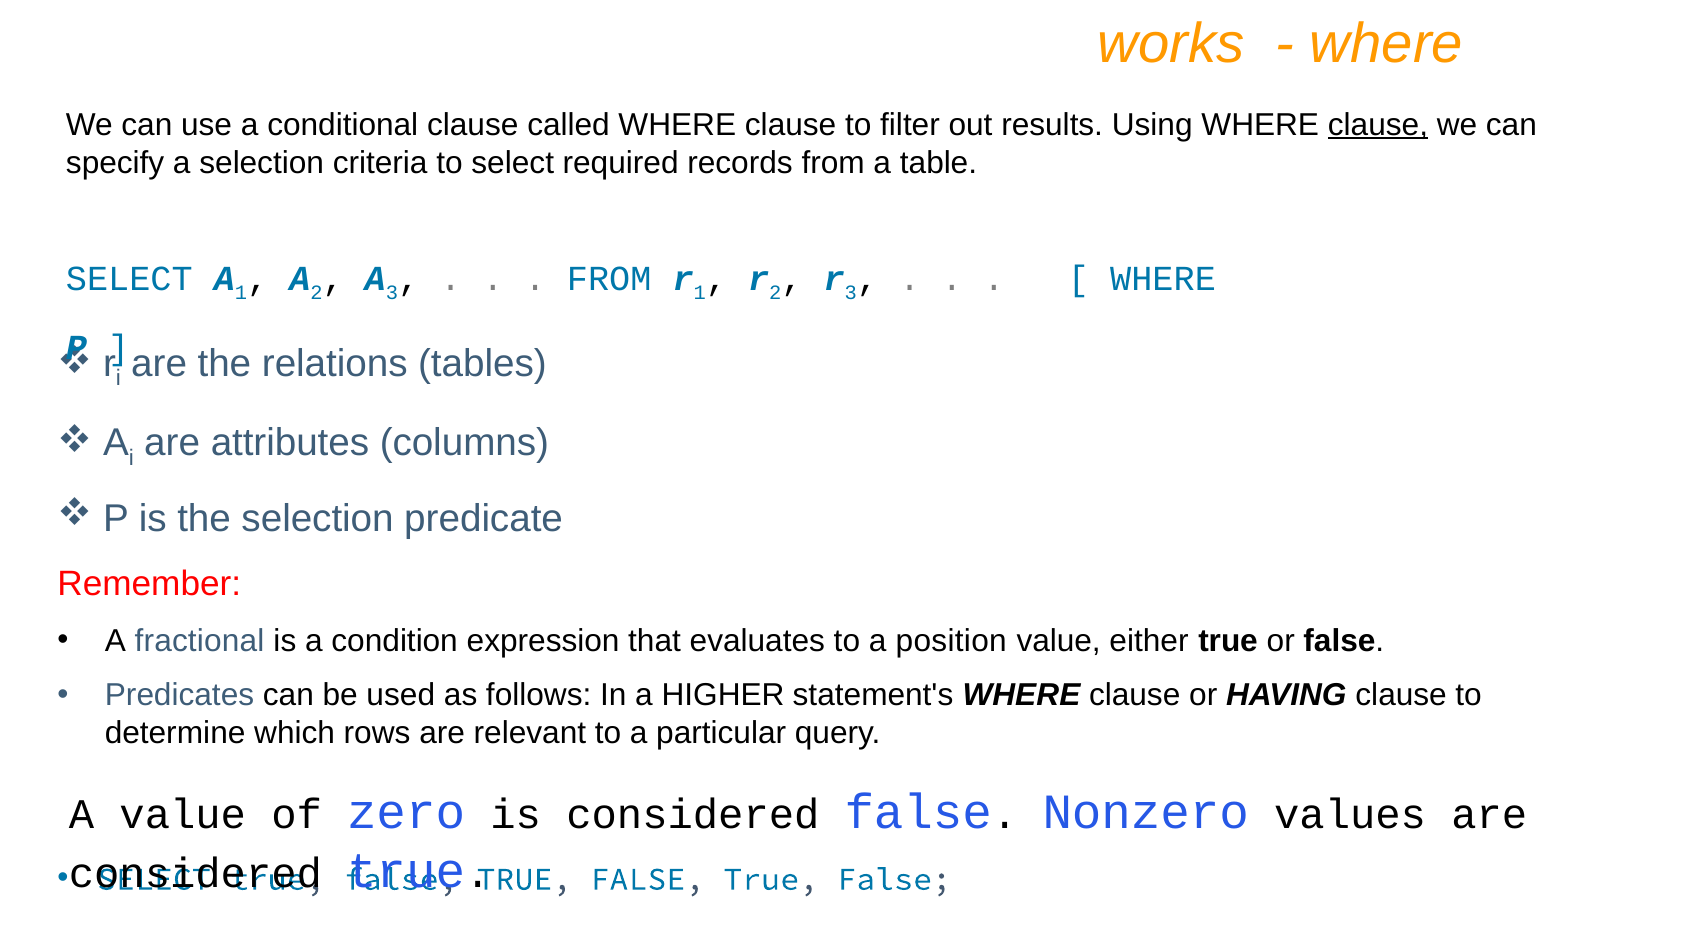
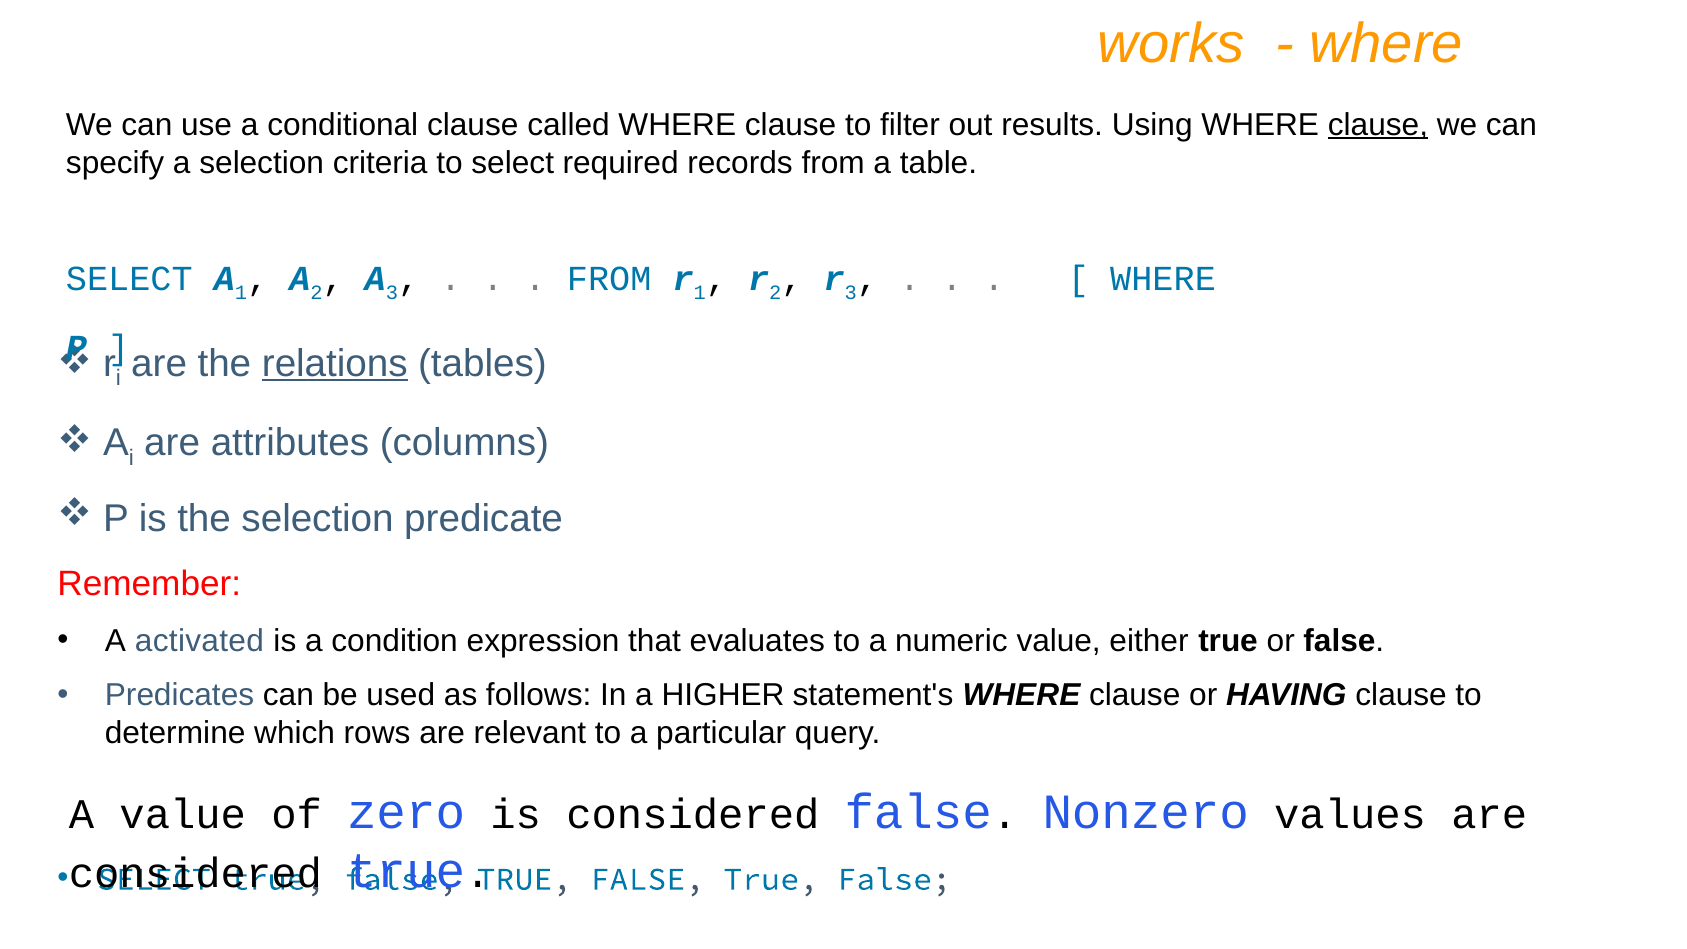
relations underline: none -> present
fractional: fractional -> activated
position: position -> numeric
